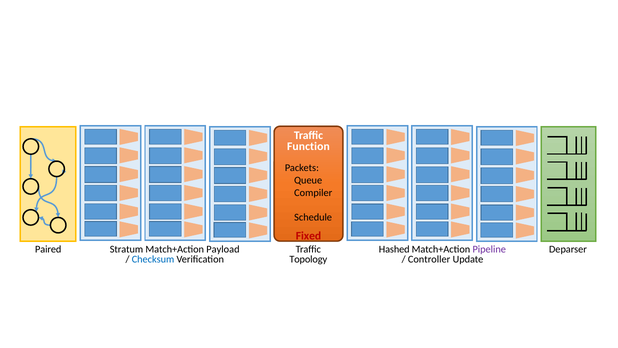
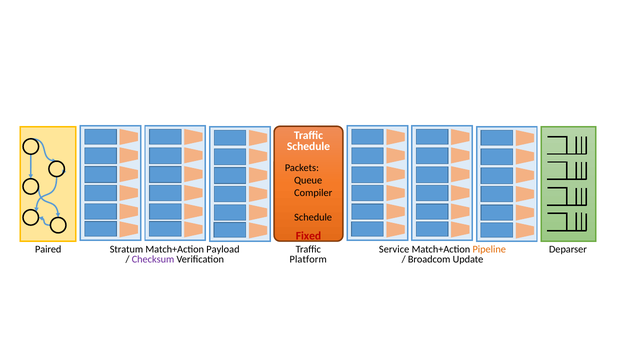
Function at (308, 146): Function -> Schedule
Hashed: Hashed -> Service
Pipeline colour: purple -> orange
Checksum colour: blue -> purple
Topology: Topology -> Platform
Controller: Controller -> Broadcom
